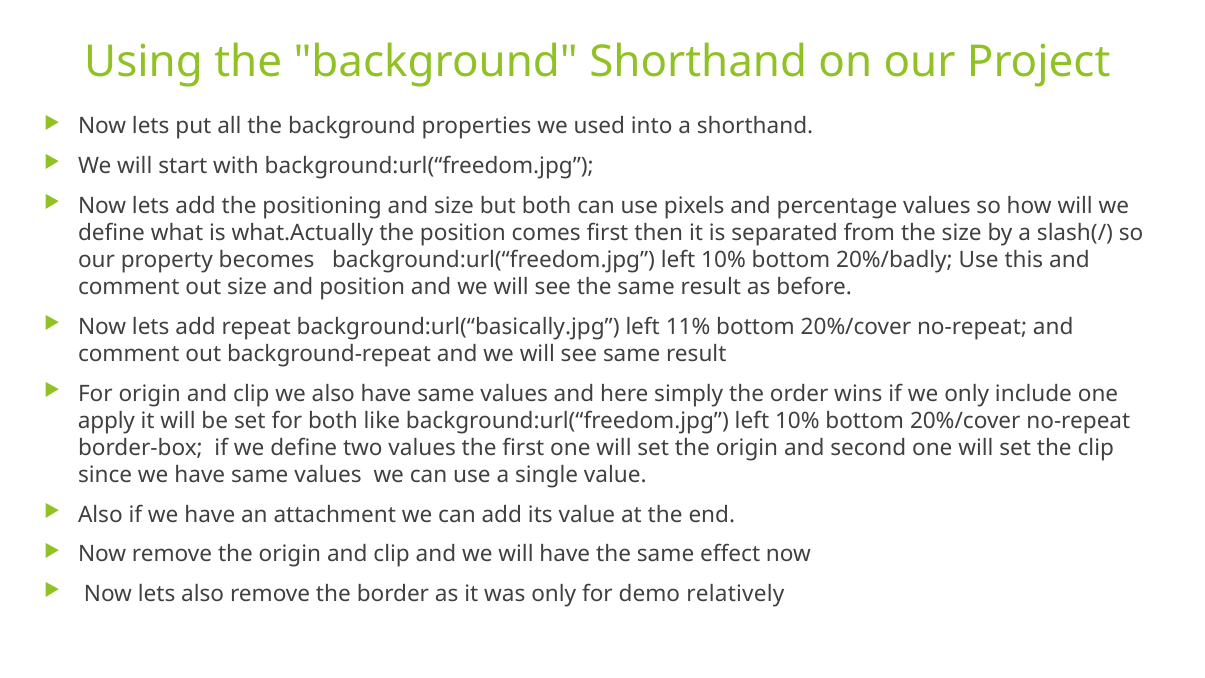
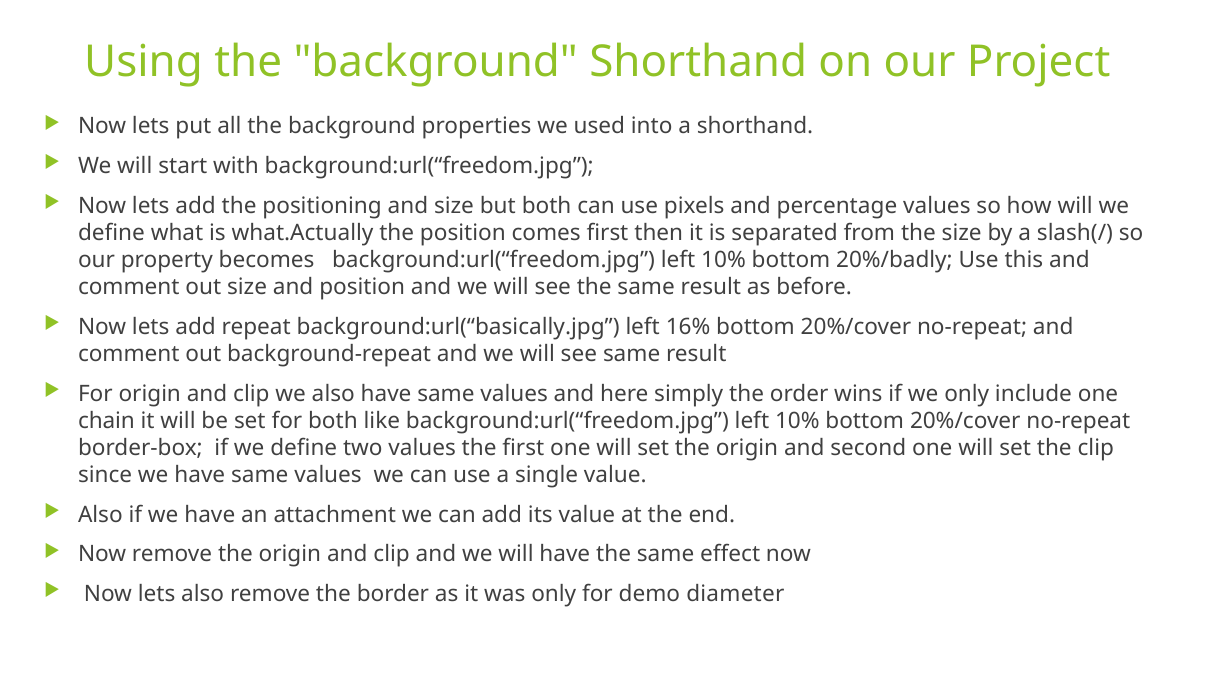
11%: 11% -> 16%
apply: apply -> chain
relatively: relatively -> diameter
